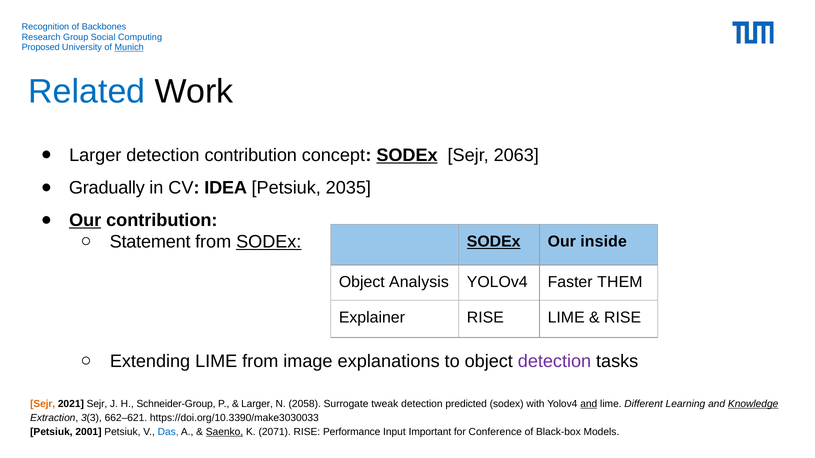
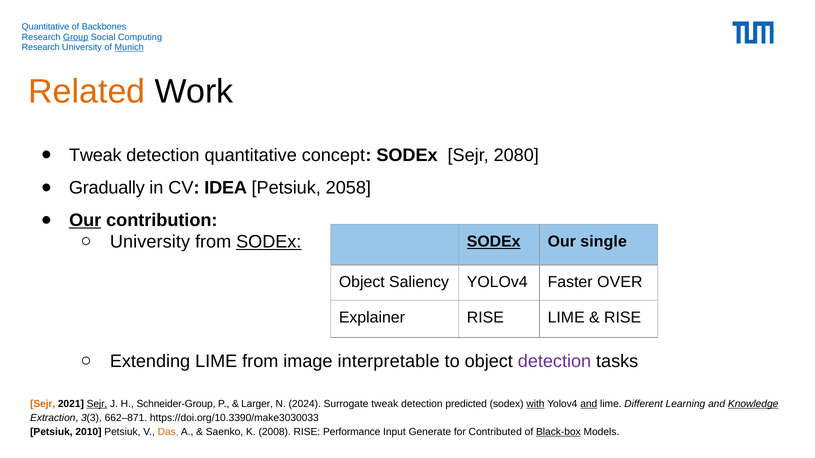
Recognition at (45, 27): Recognition -> Quantitative
Group underline: none -> present
Proposed at (41, 47): Proposed -> Research
Related colour: blue -> orange
Larger at (95, 155): Larger -> Tweak
detection contribution: contribution -> quantitative
SODEx at (407, 155) underline: present -> none
2063: 2063 -> 2080
2035: 2035 -> 2058
Statement at (150, 242): Statement -> University
inside: inside -> single
Analysis: Analysis -> Saliency
THEM: THEM -> OVER
explanations: explanations -> interpretable
Sejr at (97, 404) underline: none -> present
2058: 2058 -> 2024
with underline: none -> present
662–621: 662–621 -> 662–871
2001: 2001 -> 2010
Das colour: blue -> orange
Saenko underline: present -> none
2071: 2071 -> 2008
Important: Important -> Generate
Conference: Conference -> Contributed
Black-box underline: none -> present
